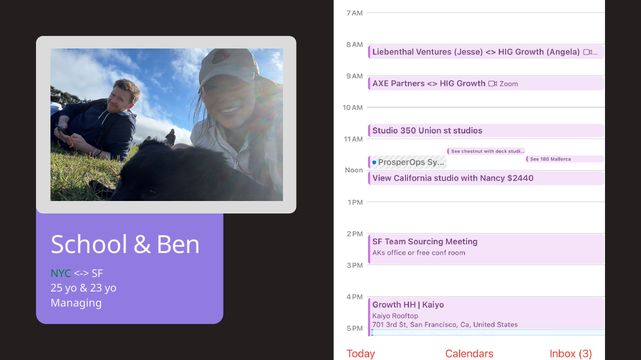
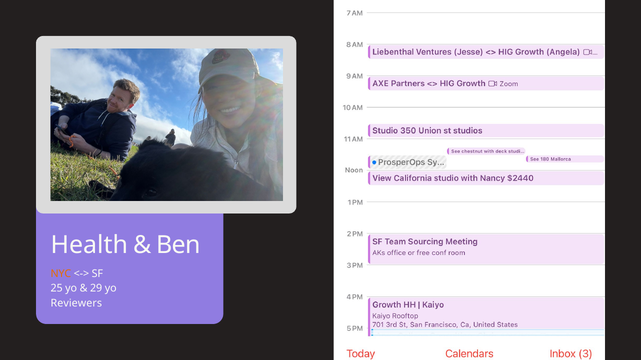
School: School -> Health
NYC colour: green -> orange
23: 23 -> 29
Managing: Managing -> Reviewers
